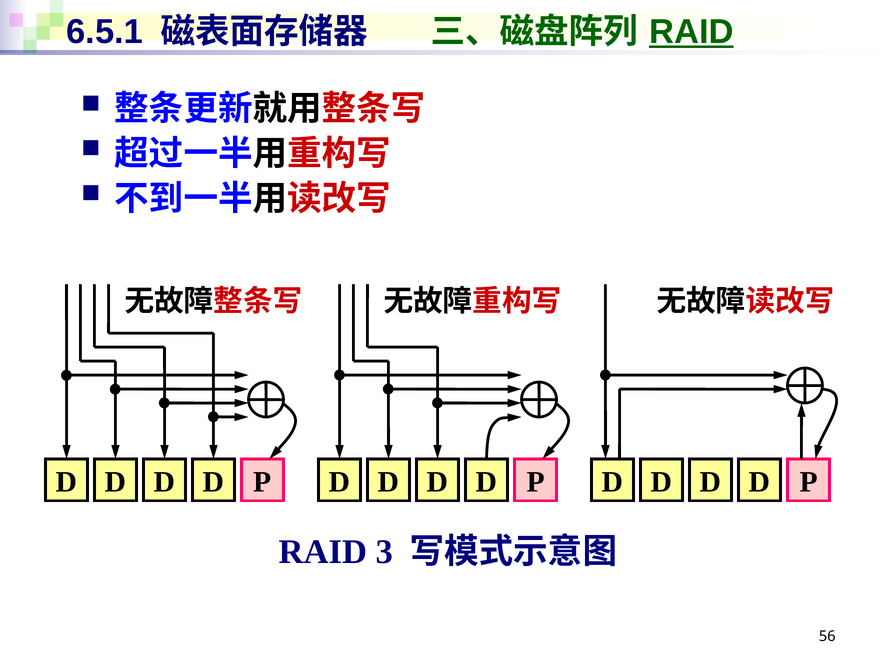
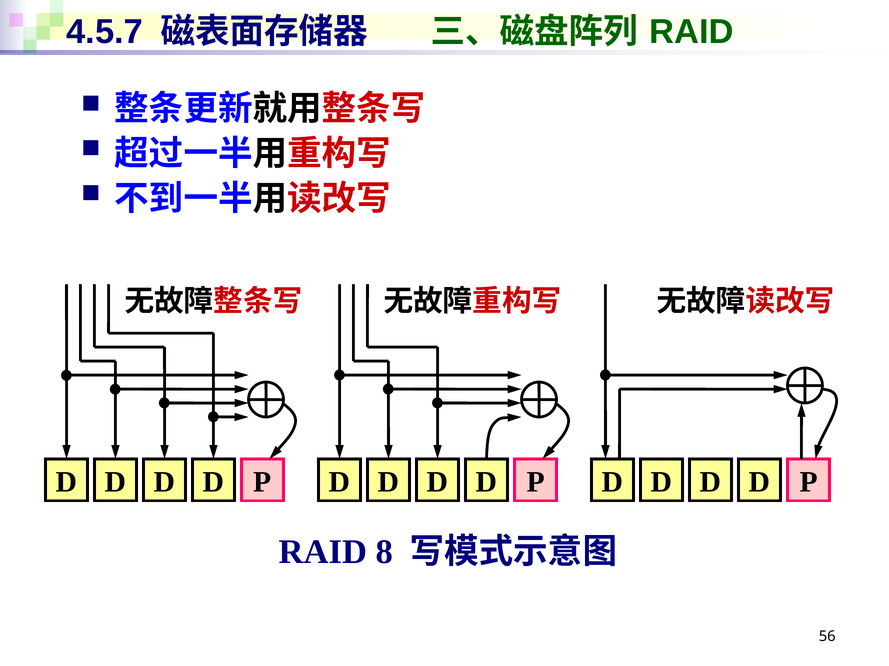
6.5.1: 6.5.1 -> 4.5.7
RAID at (691, 32) underline: present -> none
3: 3 -> 8
